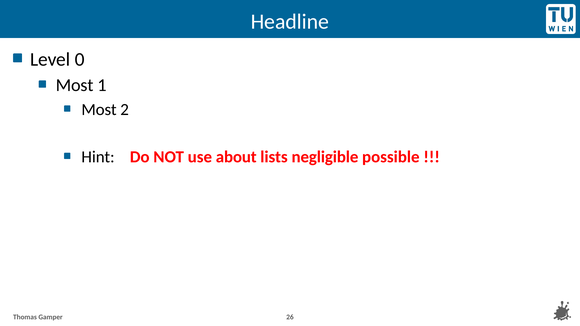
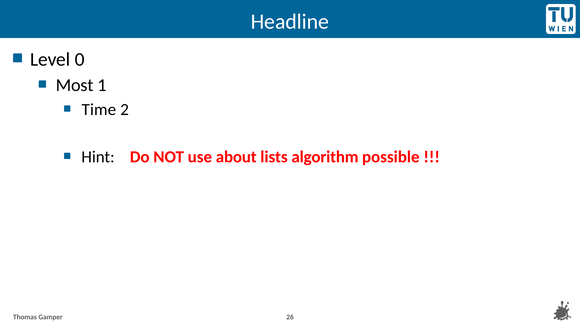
Most at (99, 110): Most -> Time
negligible: negligible -> algorithm
